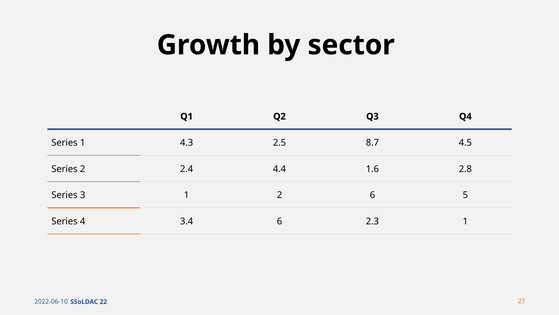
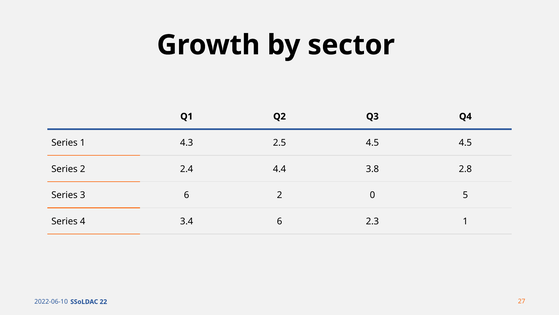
2.5 8.7: 8.7 -> 4.5
1.6: 1.6 -> 3.8
3 1: 1 -> 6
2 6: 6 -> 0
